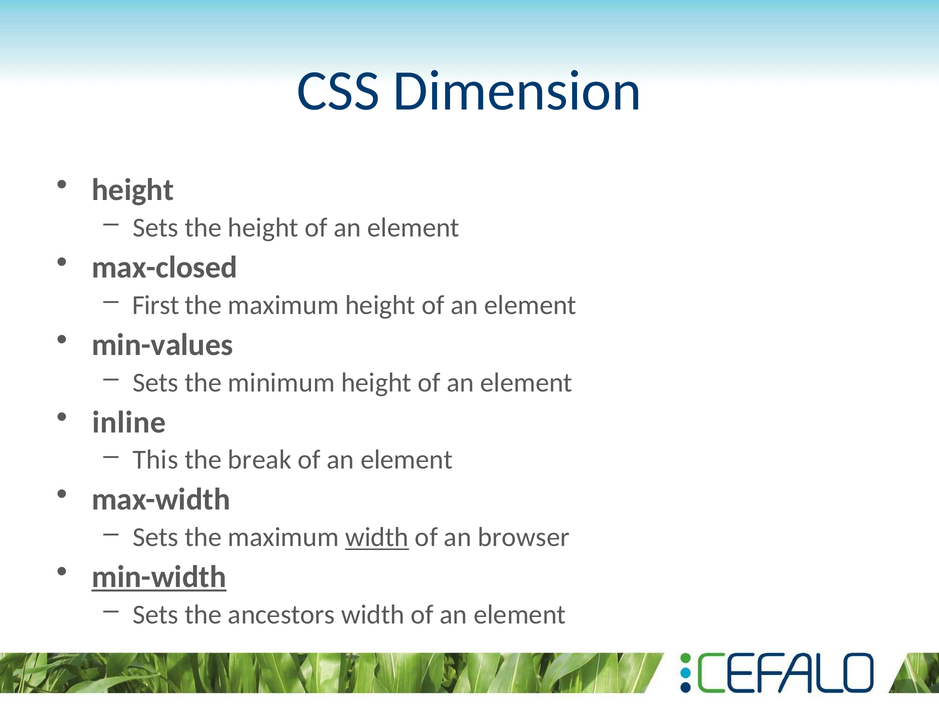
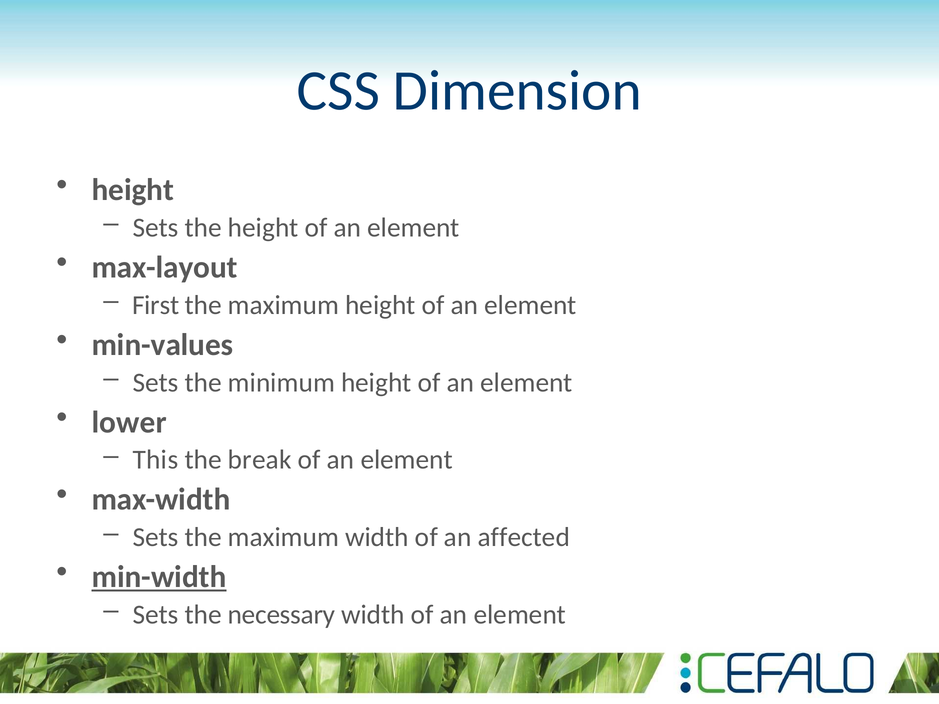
max-closed: max-closed -> max-layout
inline: inline -> lower
width at (377, 538) underline: present -> none
browser: browser -> affected
ancestors: ancestors -> necessary
